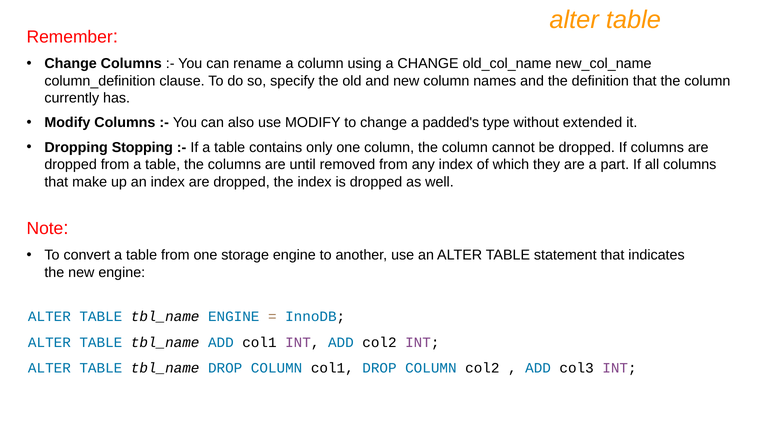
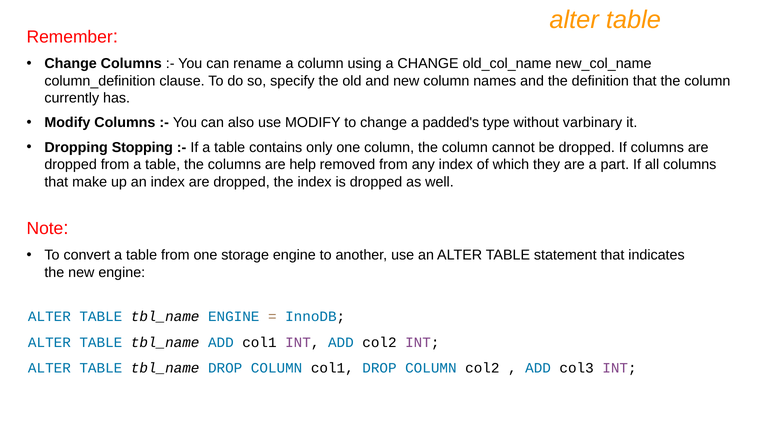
extended: extended -> varbinary
until: until -> help
